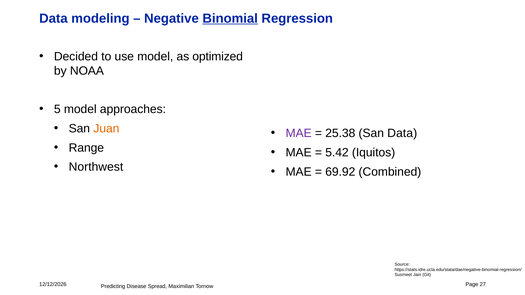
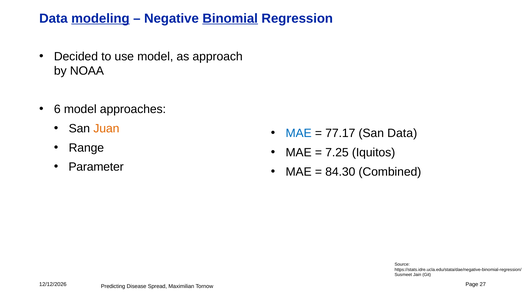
modeling underline: none -> present
optimized: optimized -> approach
5: 5 -> 6
MAE at (299, 133) colour: purple -> blue
25.38: 25.38 -> 77.17
5.42: 5.42 -> 7.25
Northwest: Northwest -> Parameter
69.92: 69.92 -> 84.30
